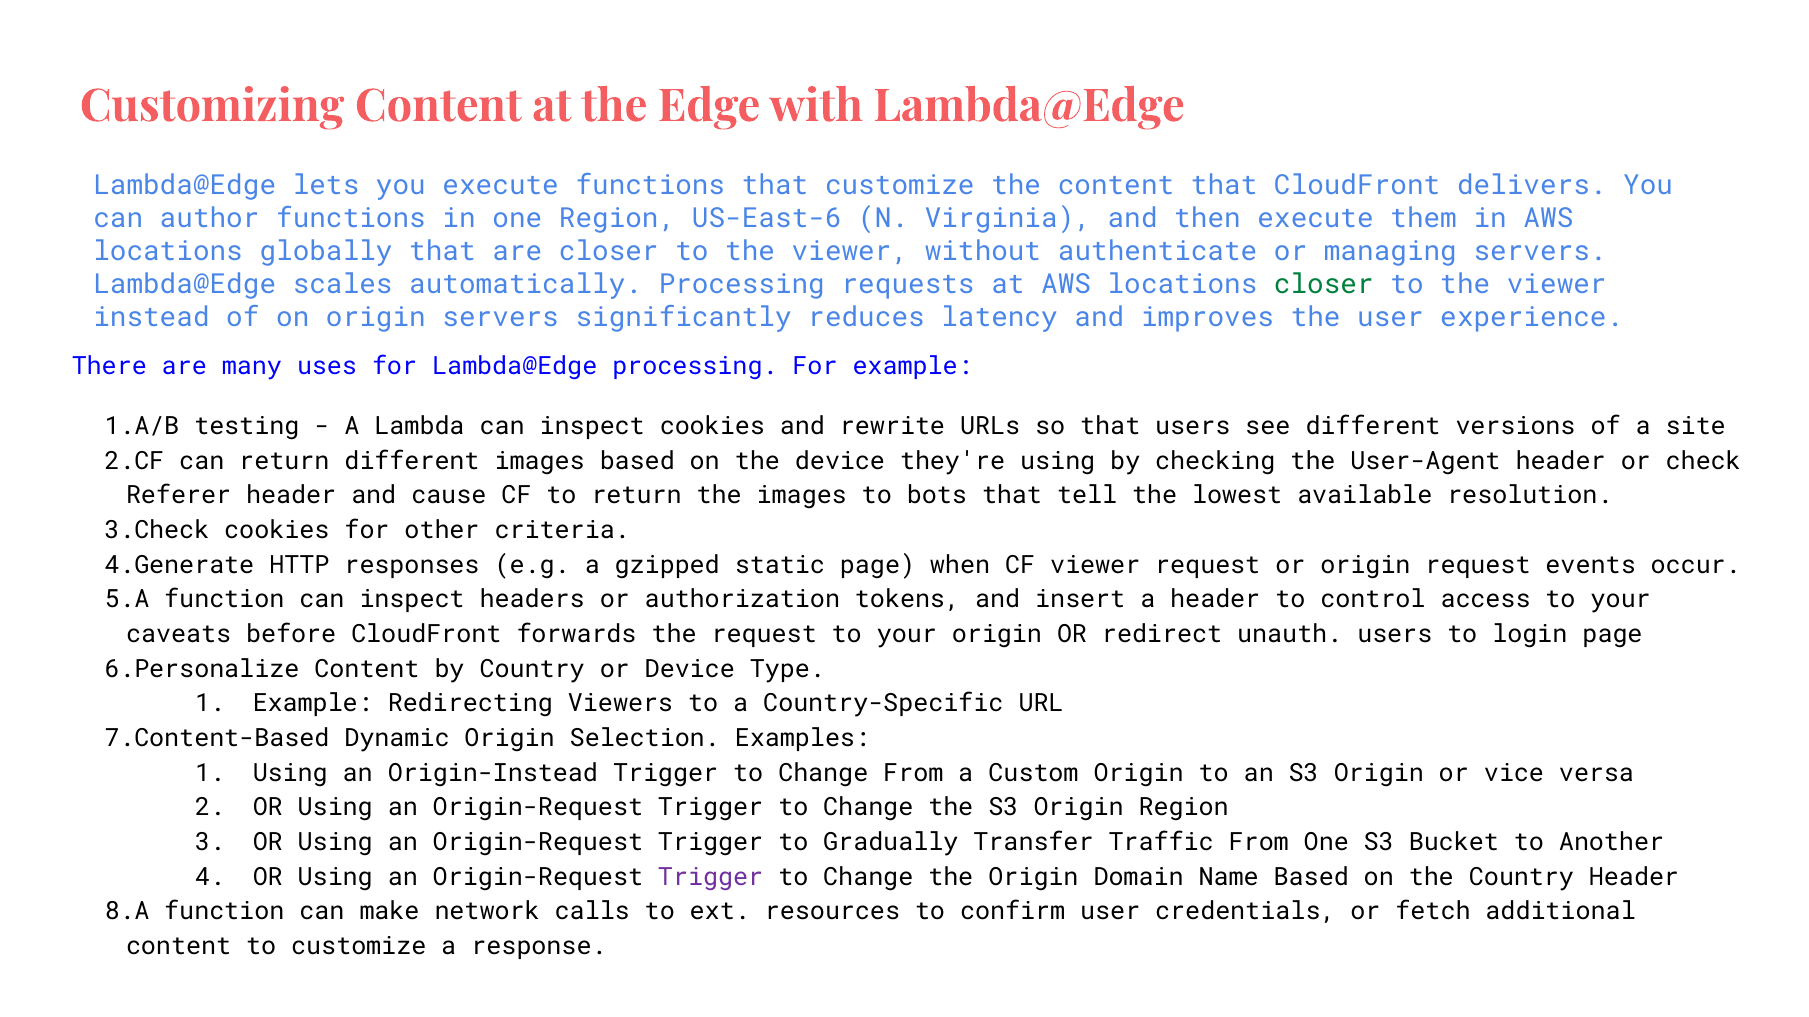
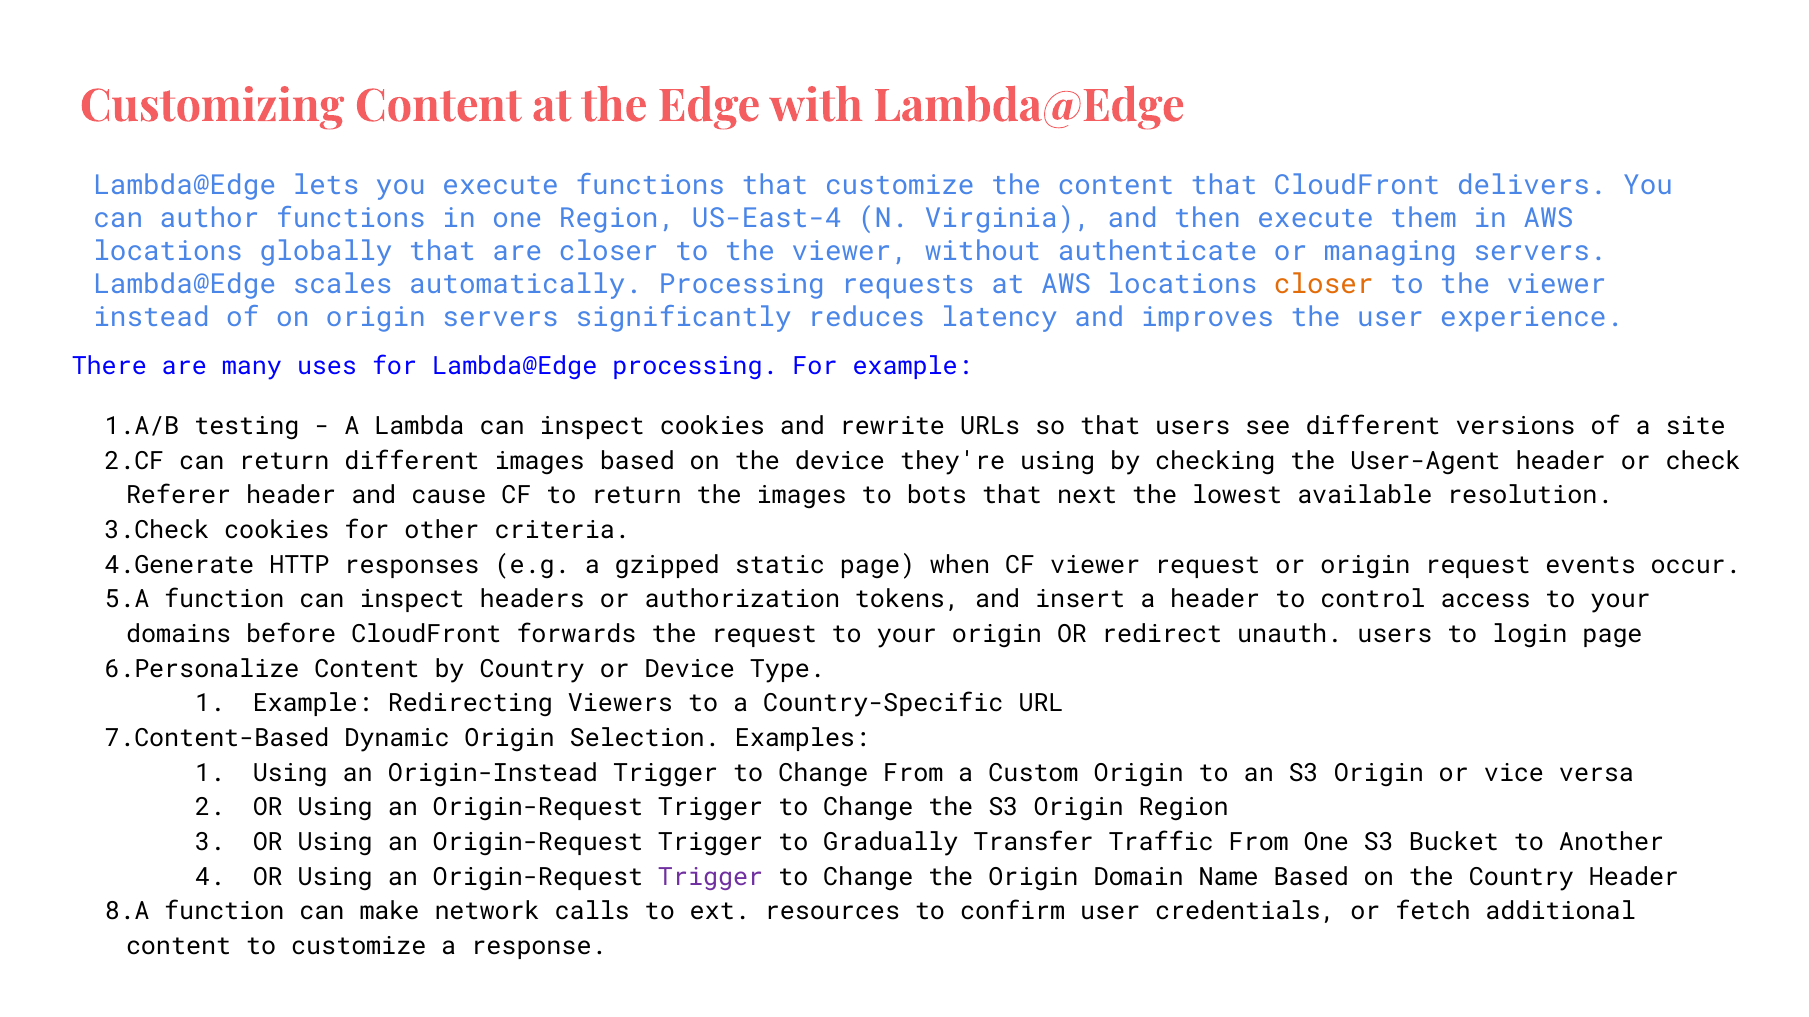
US-East-6: US-East-6 -> US-East-4
closer at (1324, 285) colour: green -> orange
tell: tell -> next
caveats: caveats -> domains
